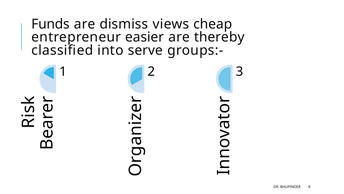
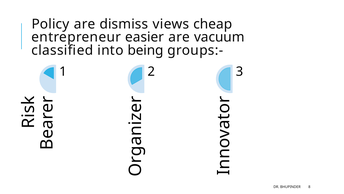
Funds: Funds -> Policy
thereby: thereby -> vacuum
serve: serve -> being
